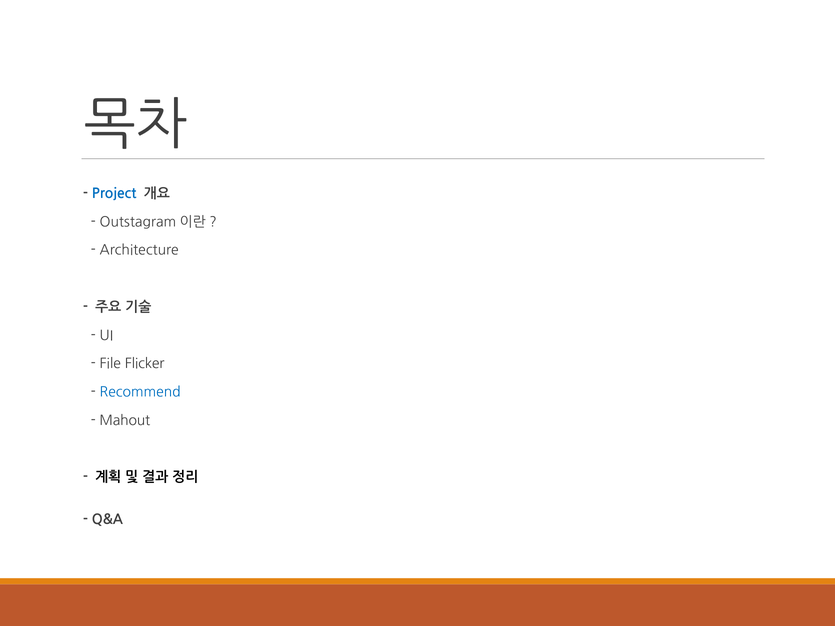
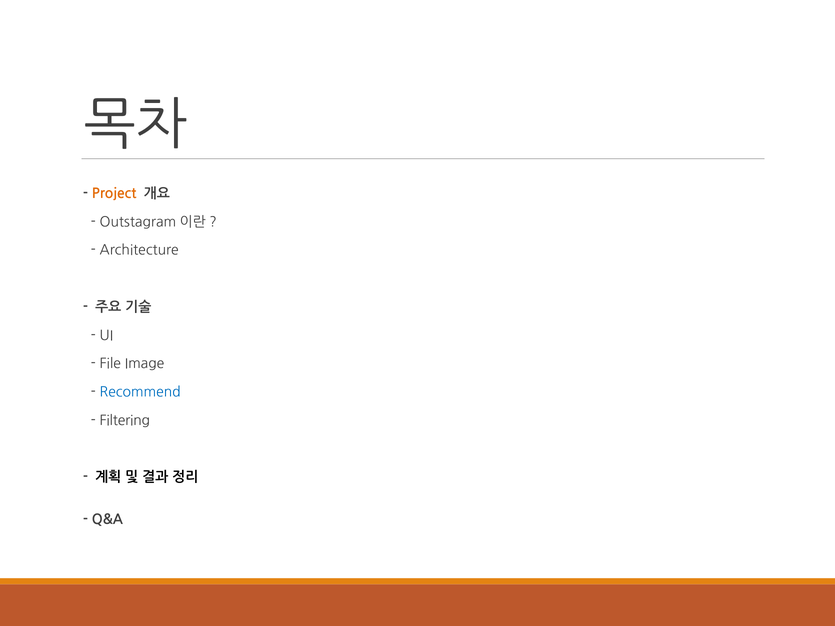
Project colour: blue -> orange
Flicker: Flicker -> Image
Mahout: Mahout -> Filtering
